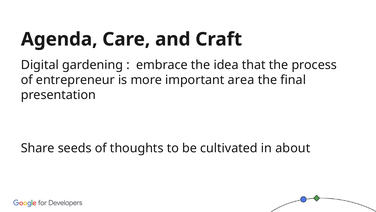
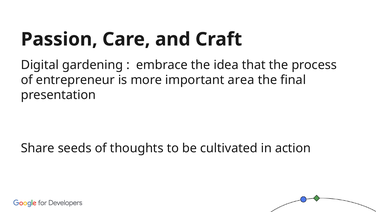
Agenda: Agenda -> Passion
about: about -> action
